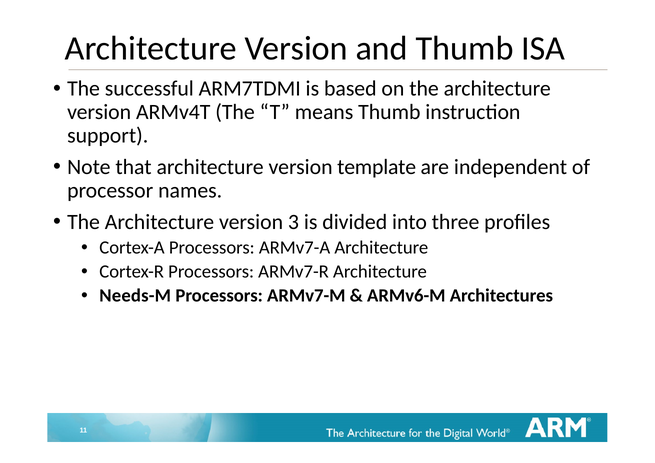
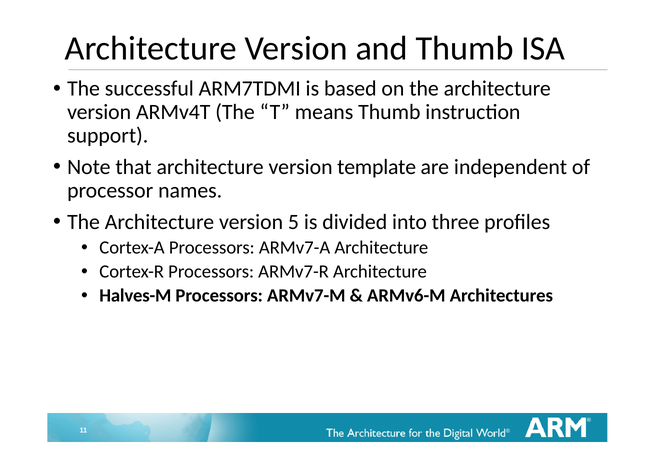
3: 3 -> 5
Needs-M: Needs-M -> Halves-M
